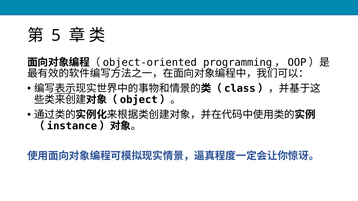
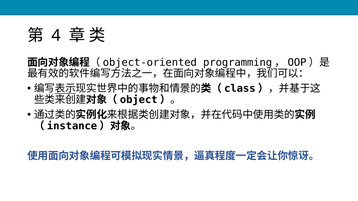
5: 5 -> 4
